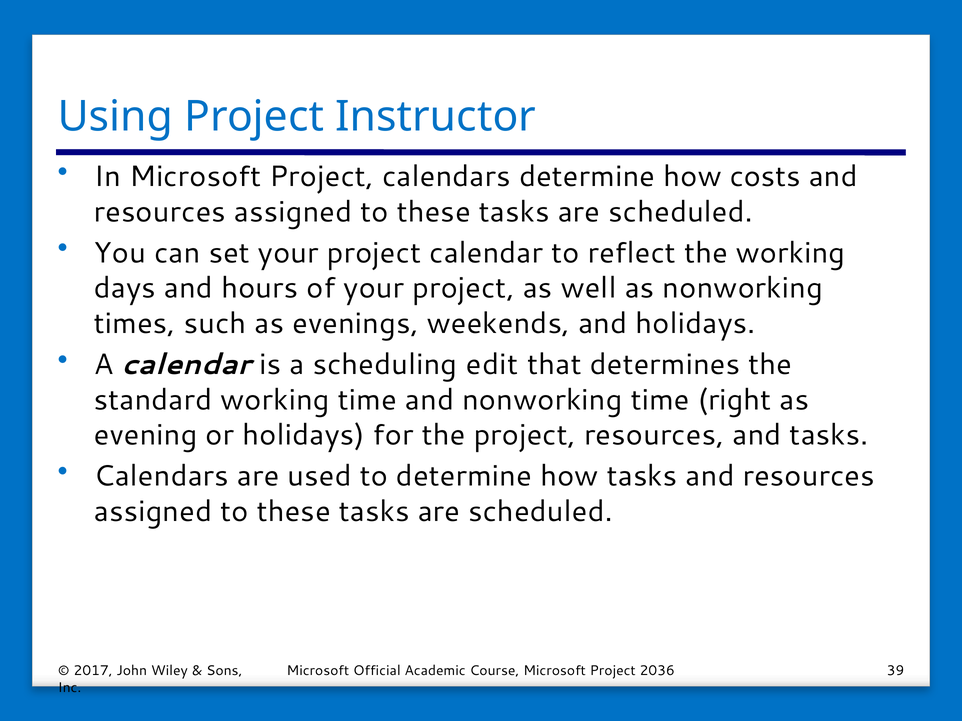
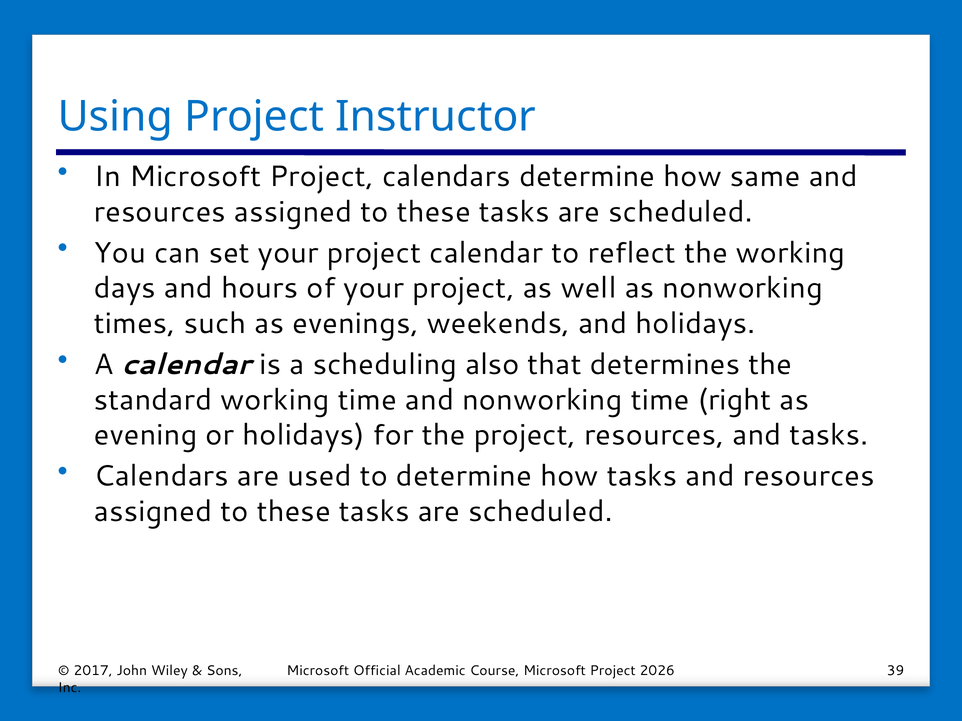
costs: costs -> same
edit: edit -> also
2036: 2036 -> 2026
